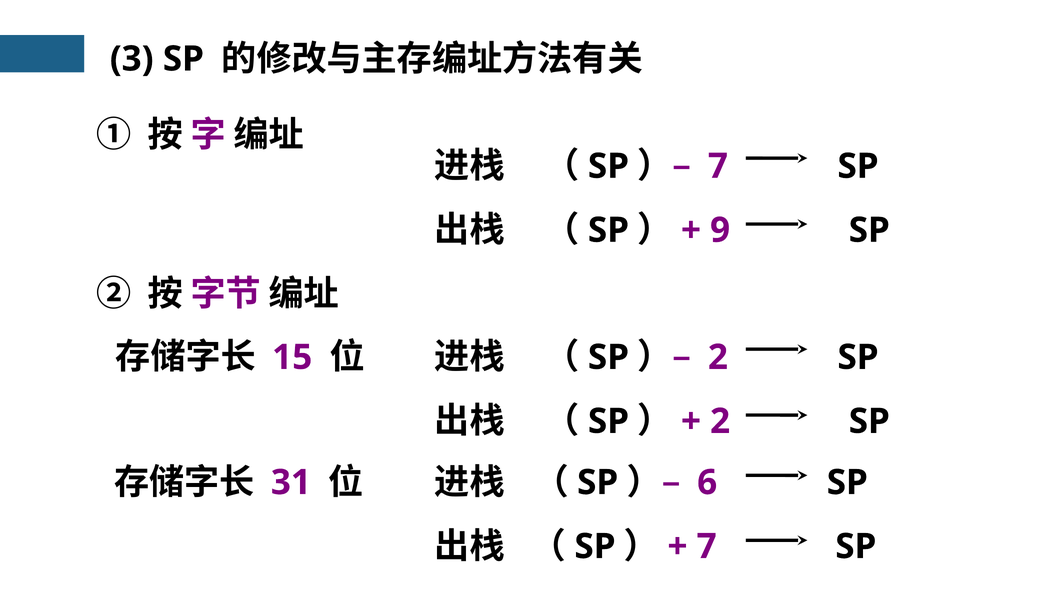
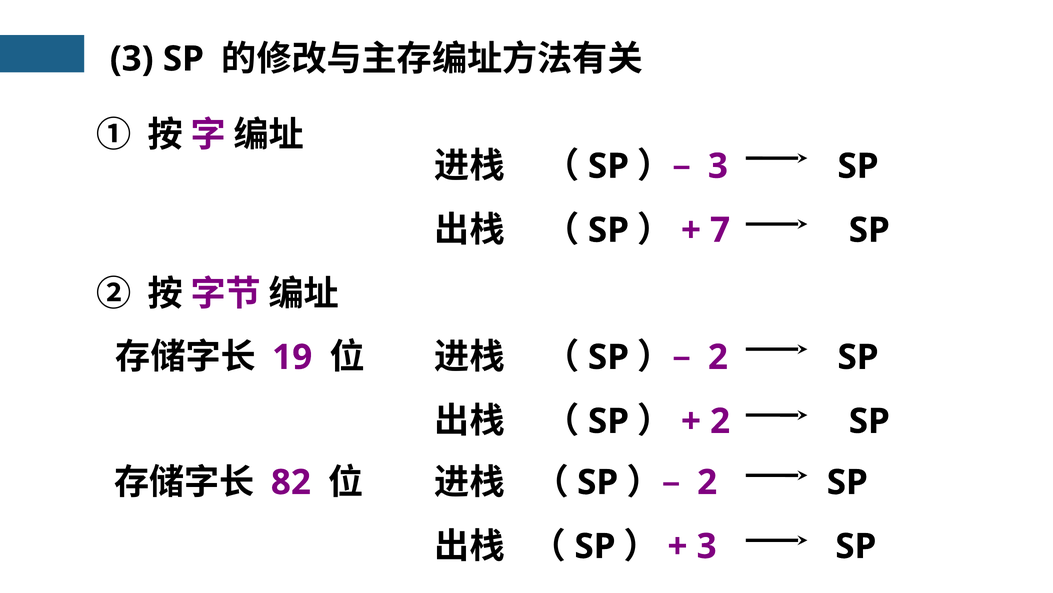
7 at (718, 166): 7 -> 3
9: 9 -> 7
15: 15 -> 19
31: 31 -> 82
6 at (707, 482): 6 -> 2
7 at (707, 546): 7 -> 3
